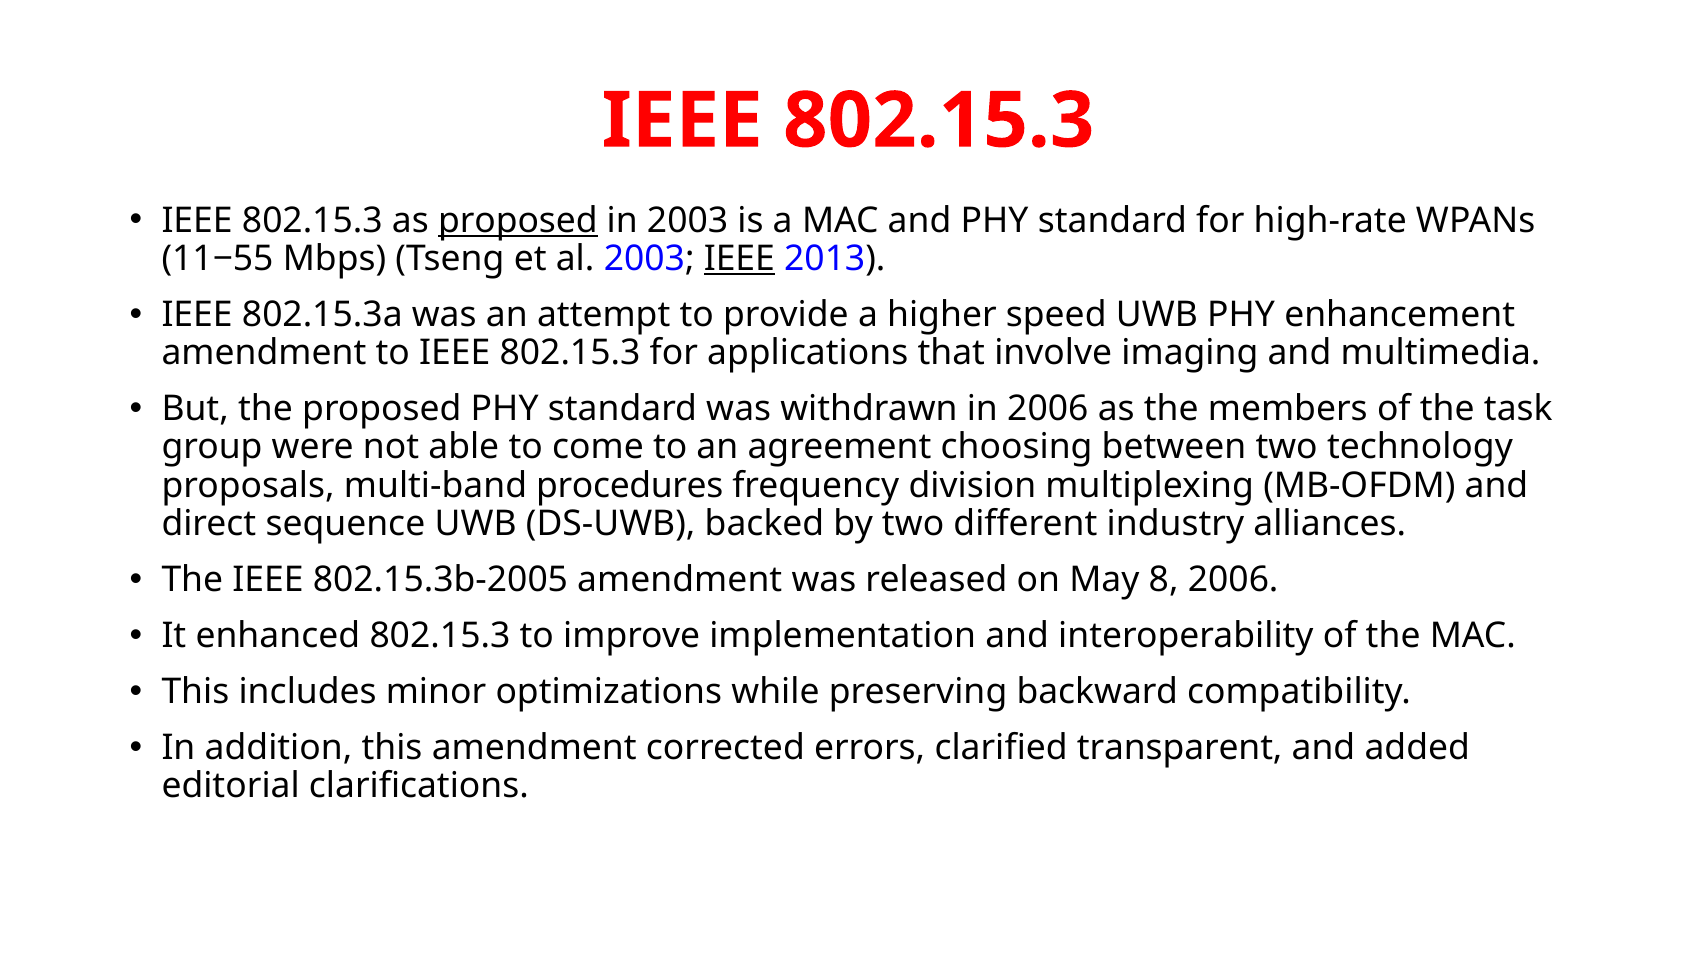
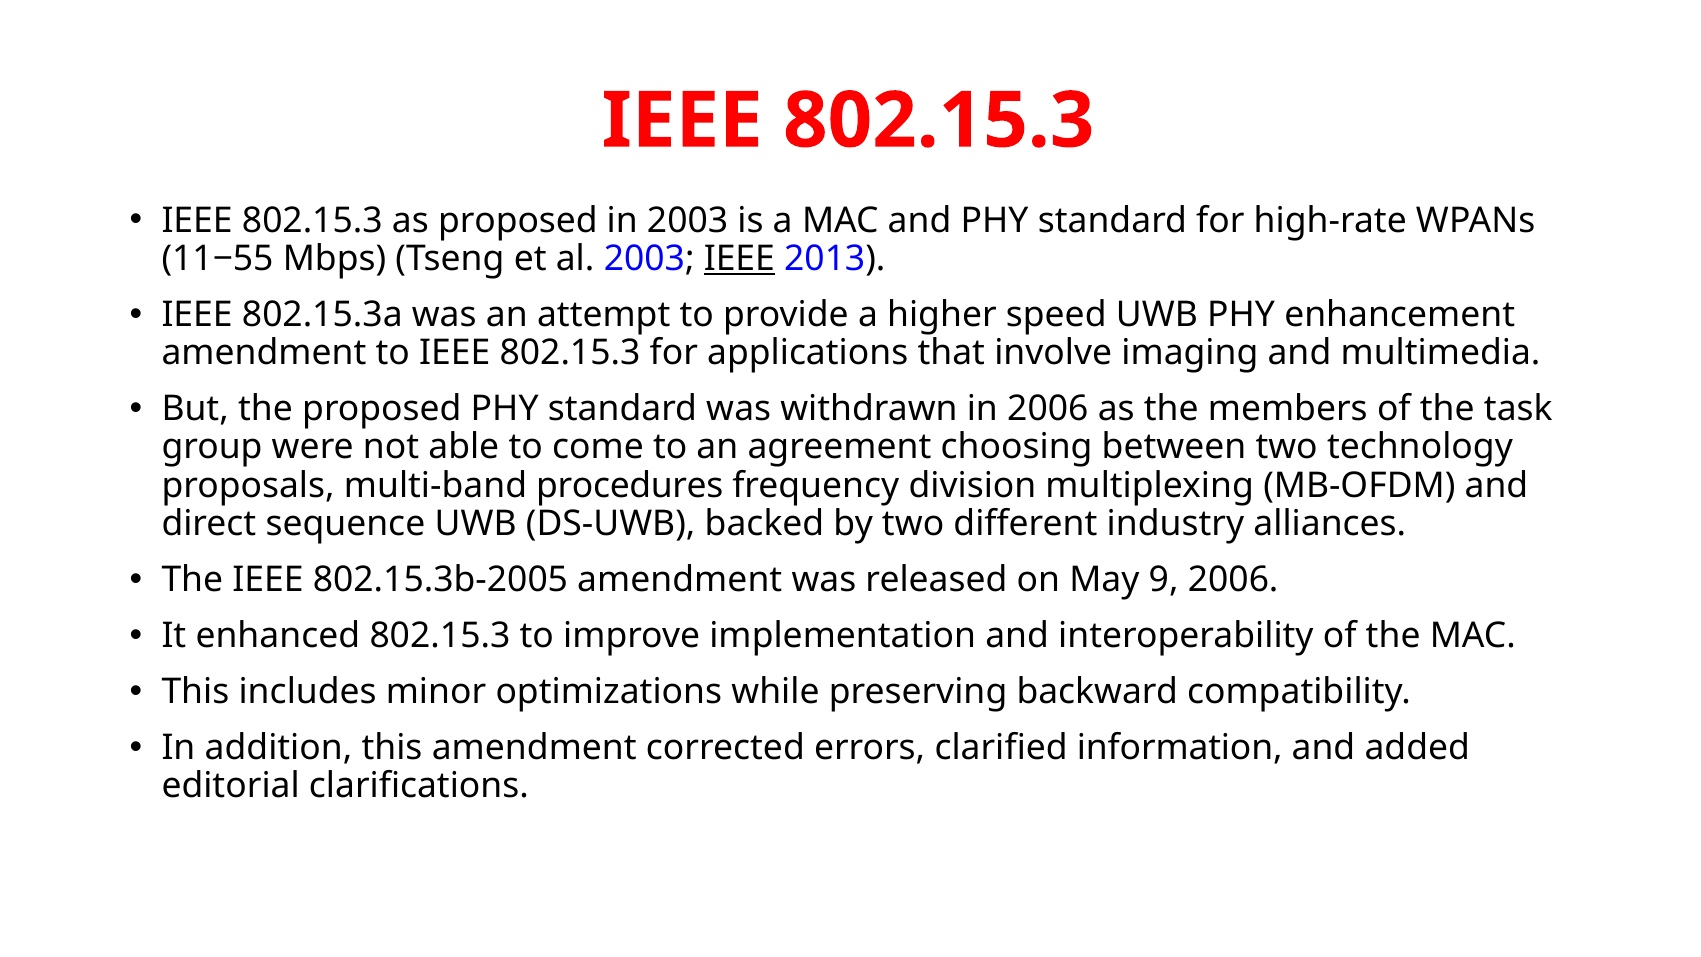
proposed at (518, 220) underline: present -> none
8: 8 -> 9
transparent: transparent -> information
